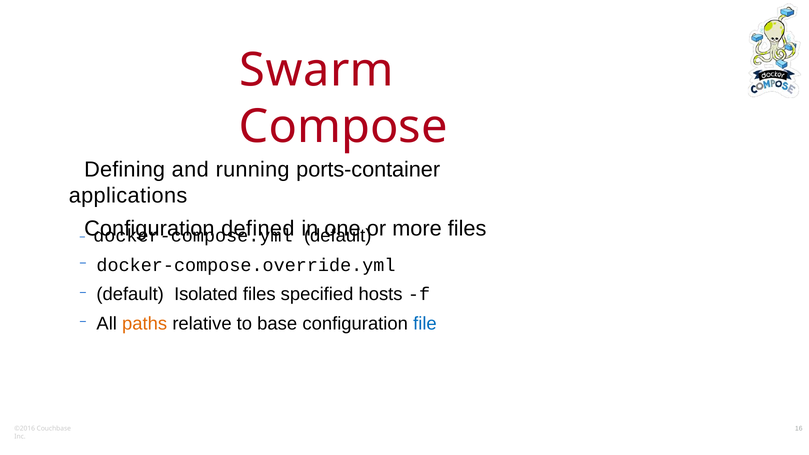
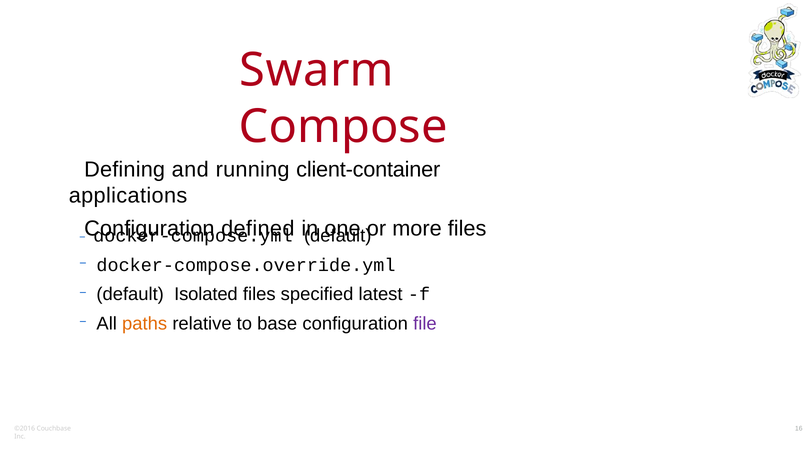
ports-container: ports-container -> client-container
hosts: hosts -> latest
file colour: blue -> purple
